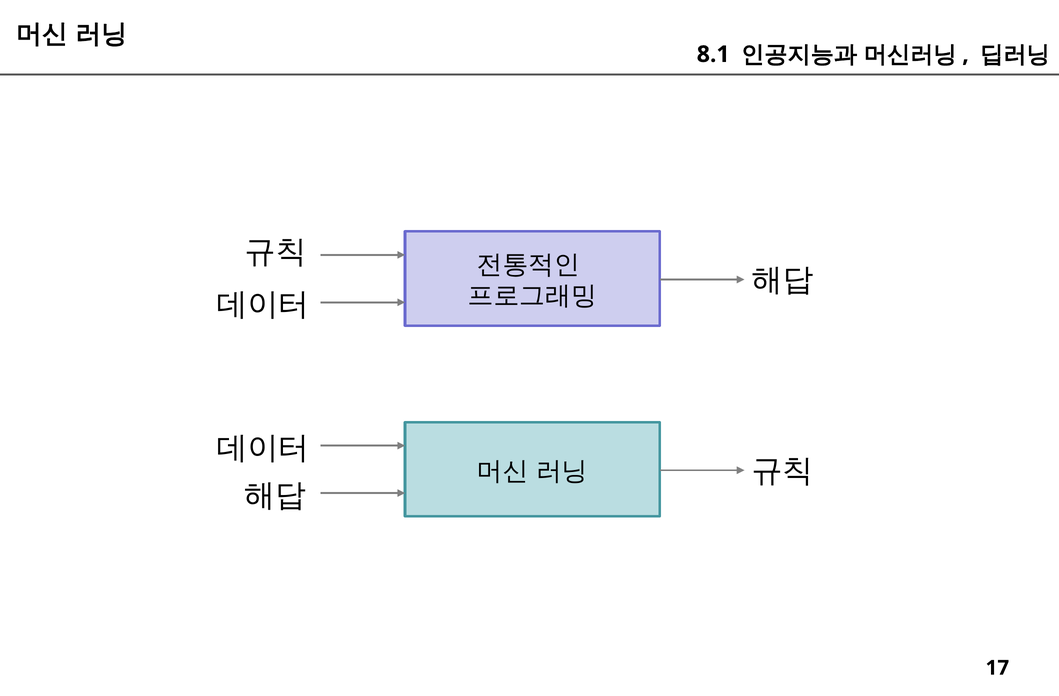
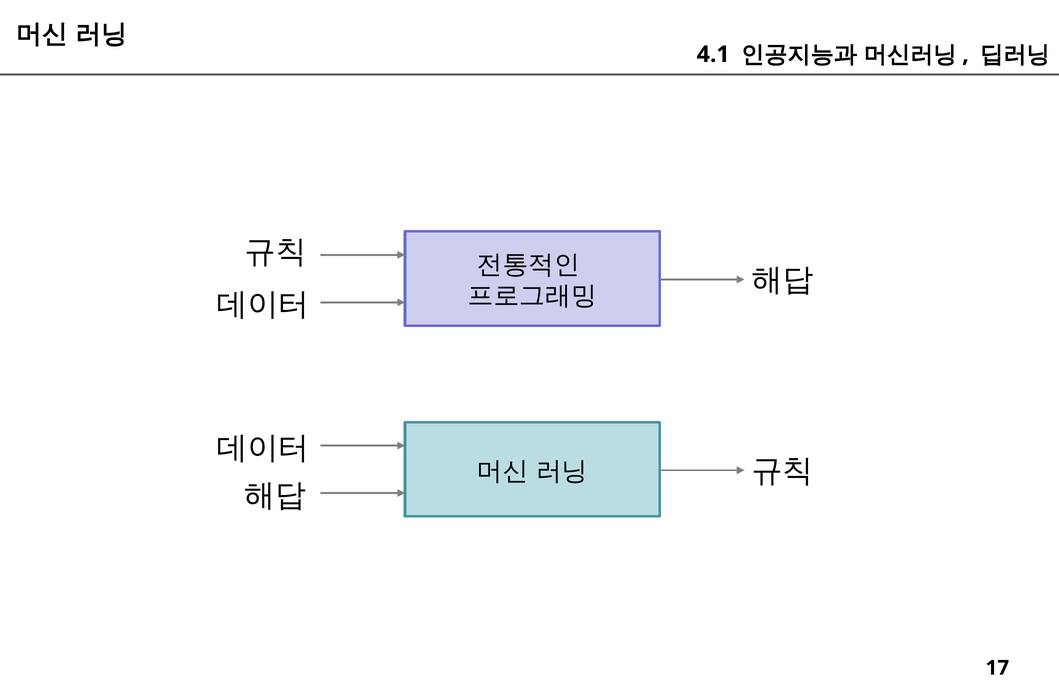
8.1: 8.1 -> 4.1
